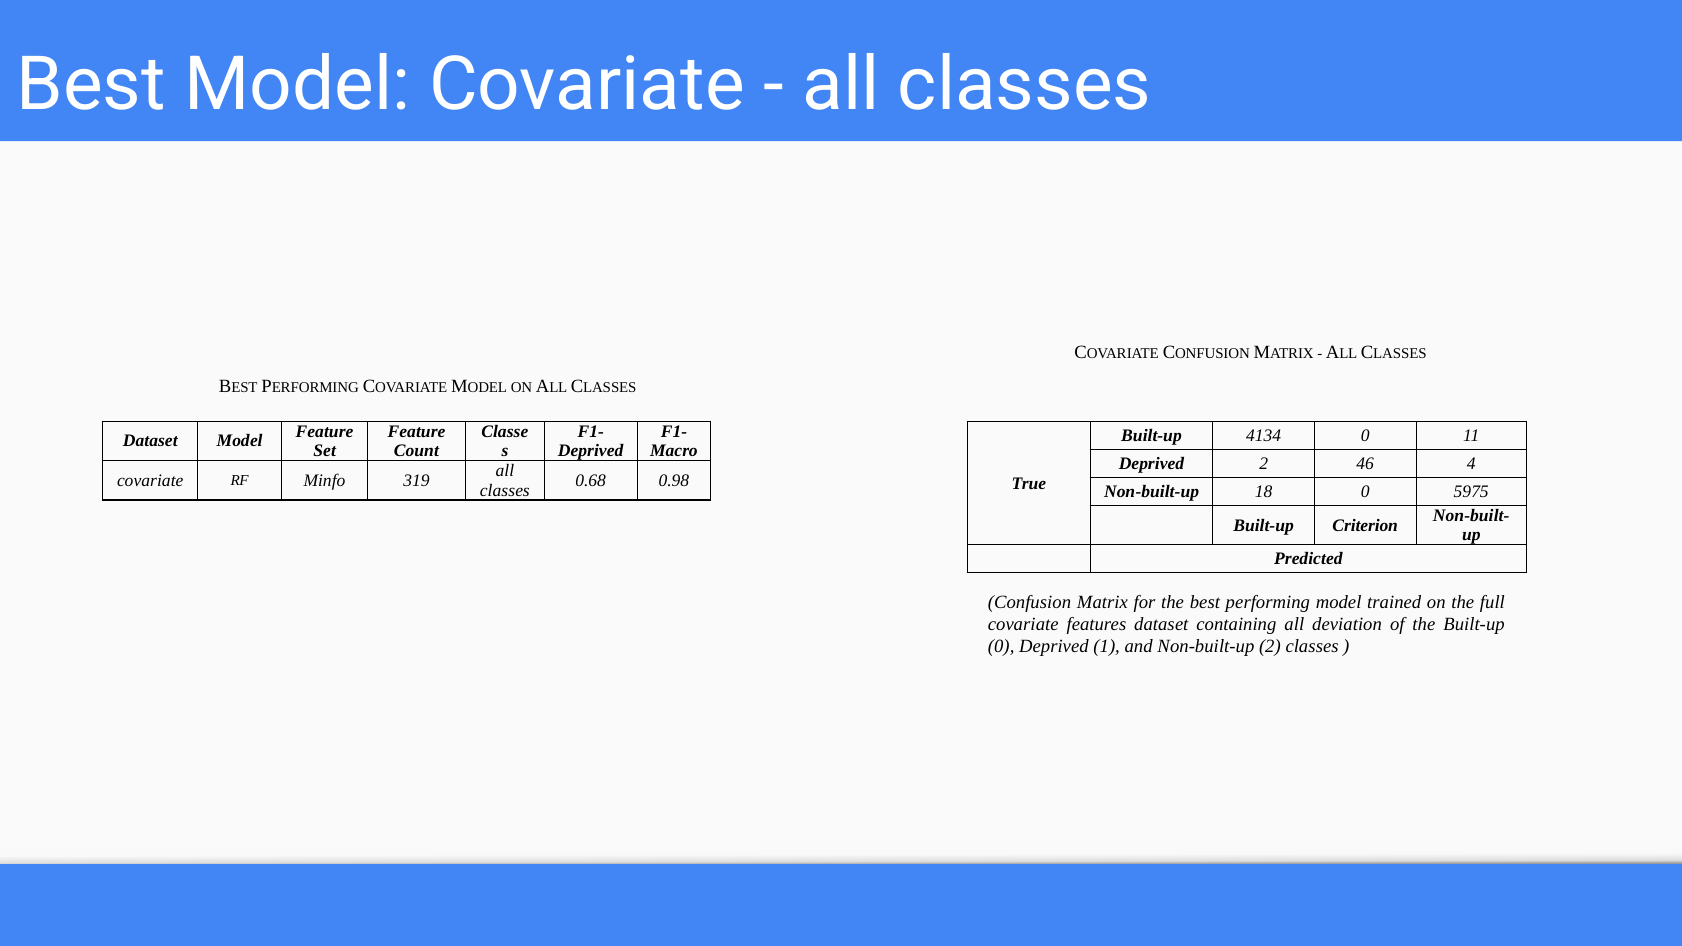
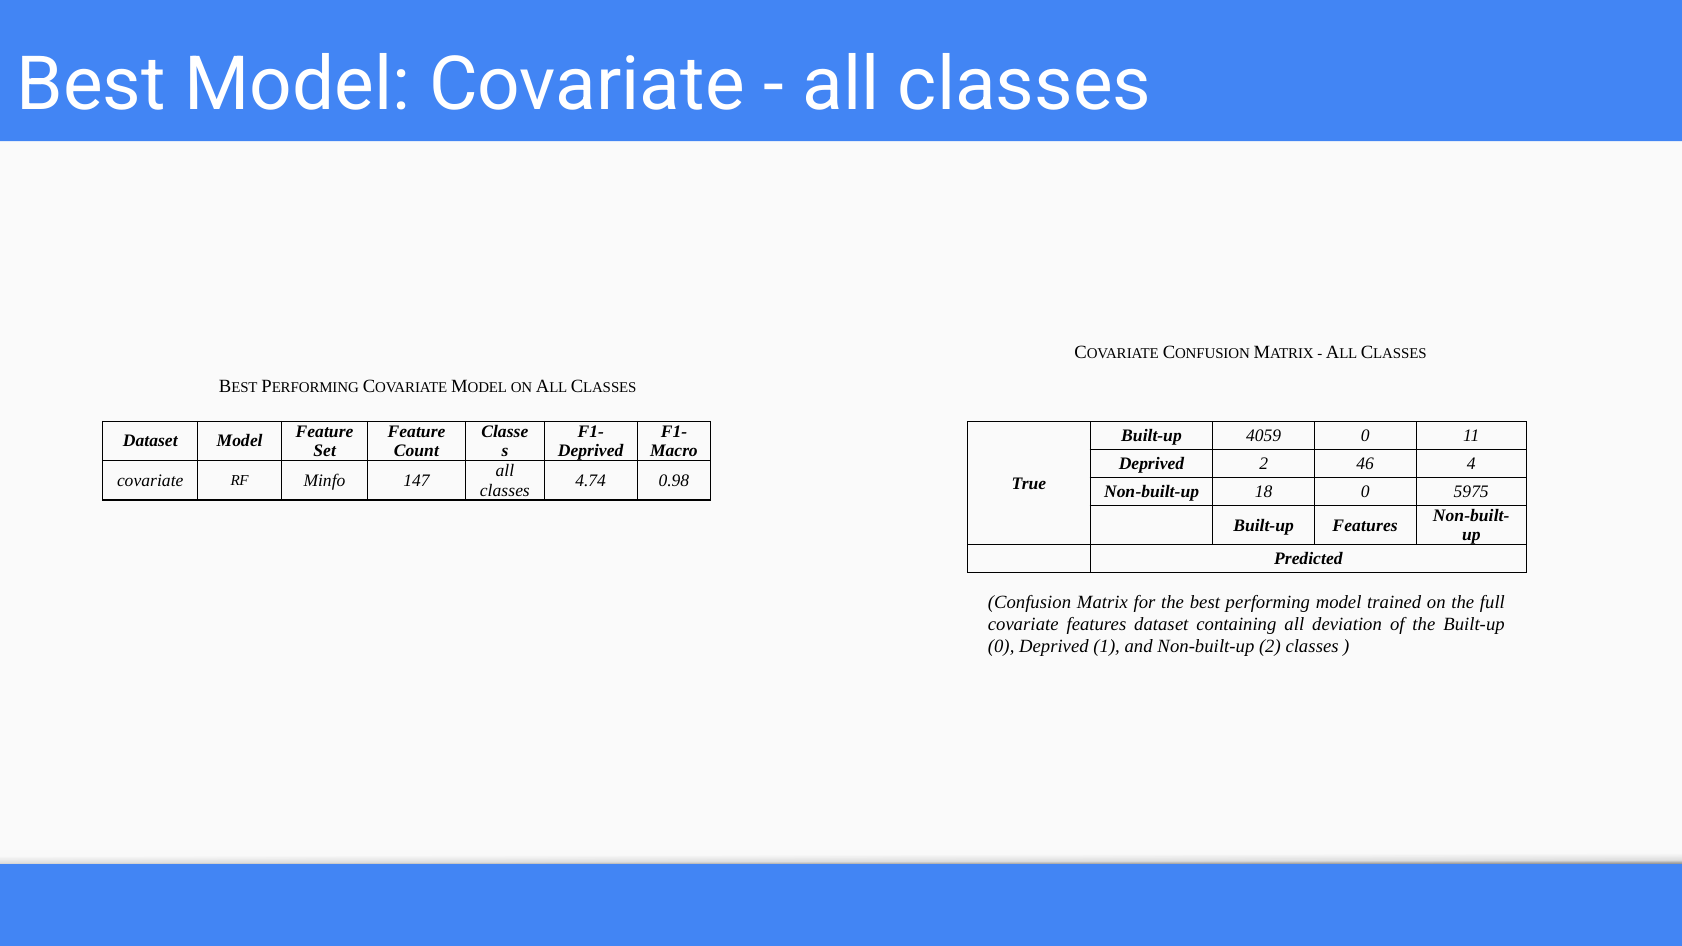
4134: 4134 -> 4059
319: 319 -> 147
0.68: 0.68 -> 4.74
Built-up Criterion: Criterion -> Features
